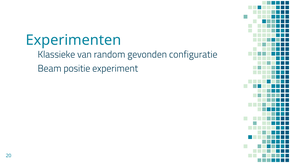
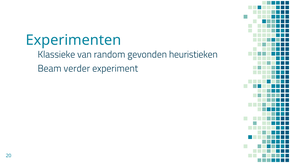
configuratie: configuratie -> heuristieken
positie: positie -> verder
